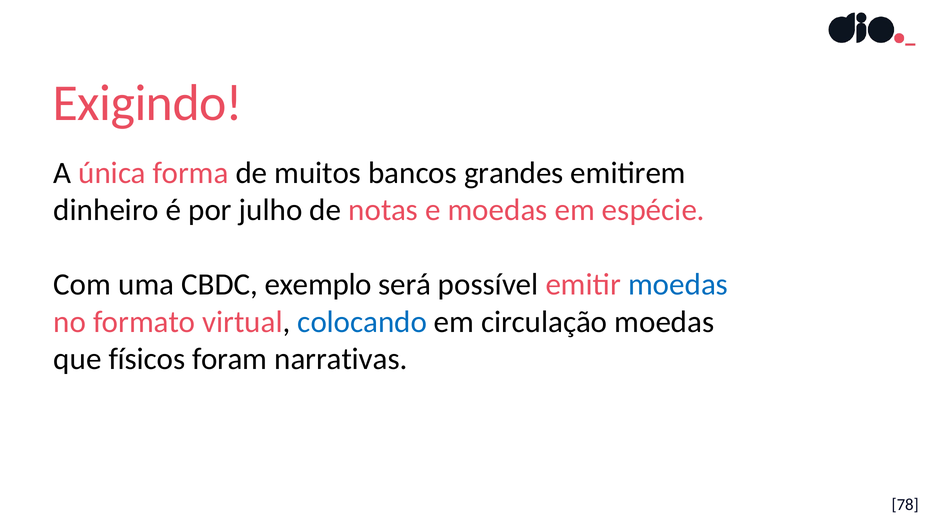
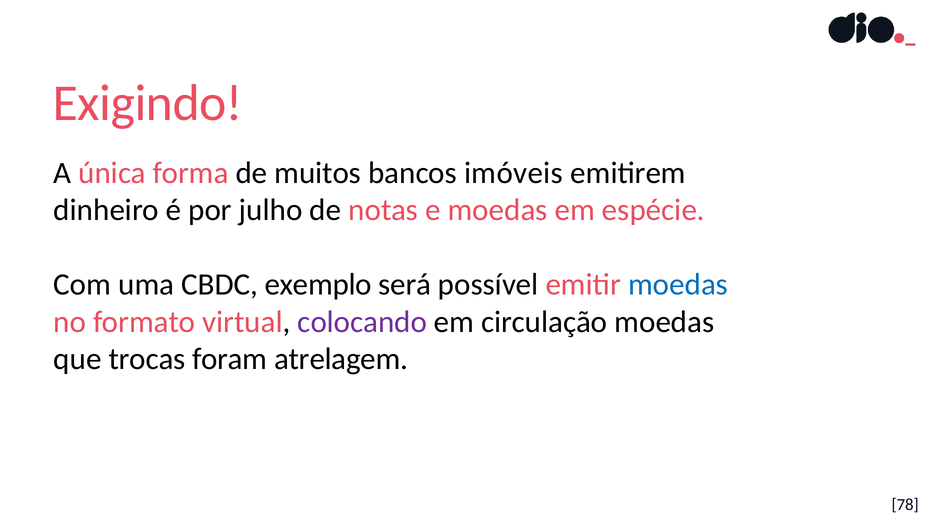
grandes: grandes -> imóveis
colocando colour: blue -> purple
físicos: físicos -> trocas
narrativas: narrativas -> atrelagem
